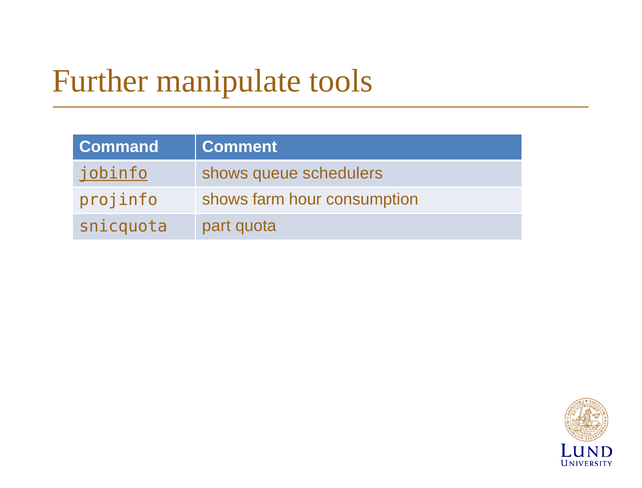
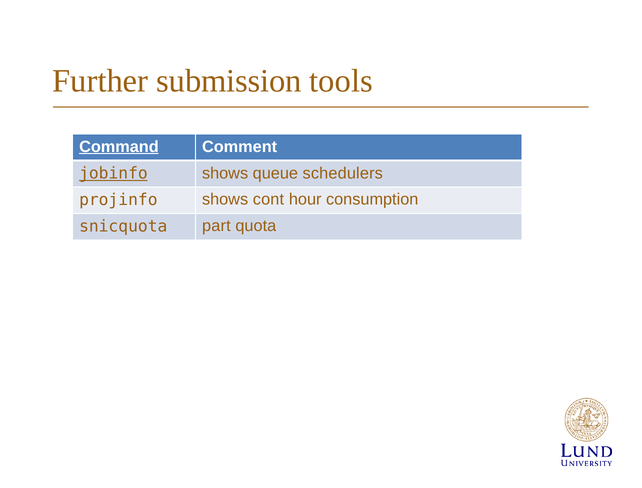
manipulate: manipulate -> submission
Command underline: none -> present
farm: farm -> cont
